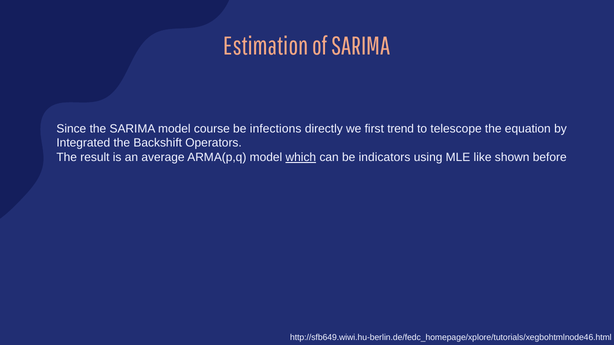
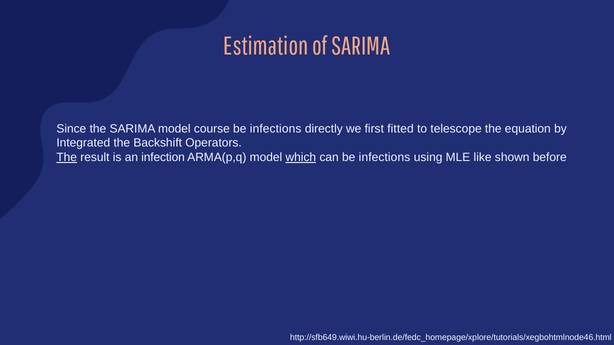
trend: trend -> fitted
The at (67, 157) underline: none -> present
average: average -> infection
can be indicators: indicators -> infections
